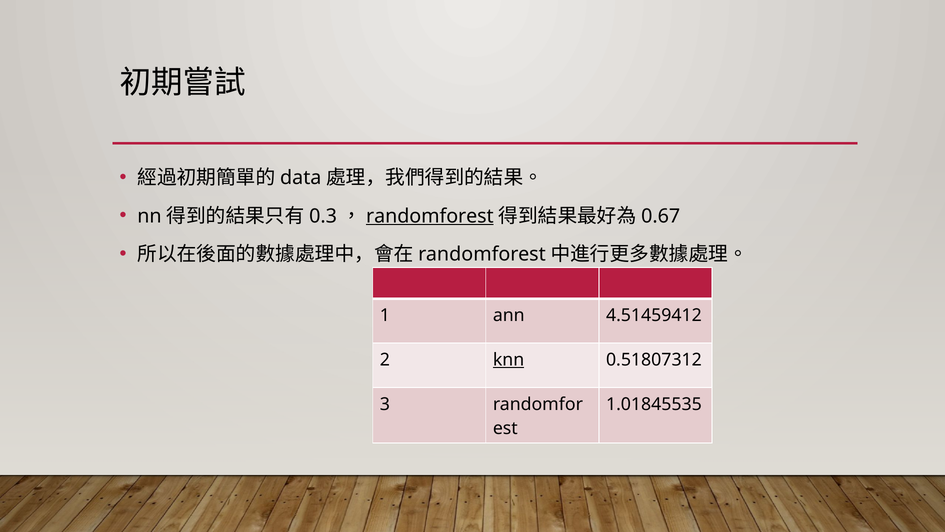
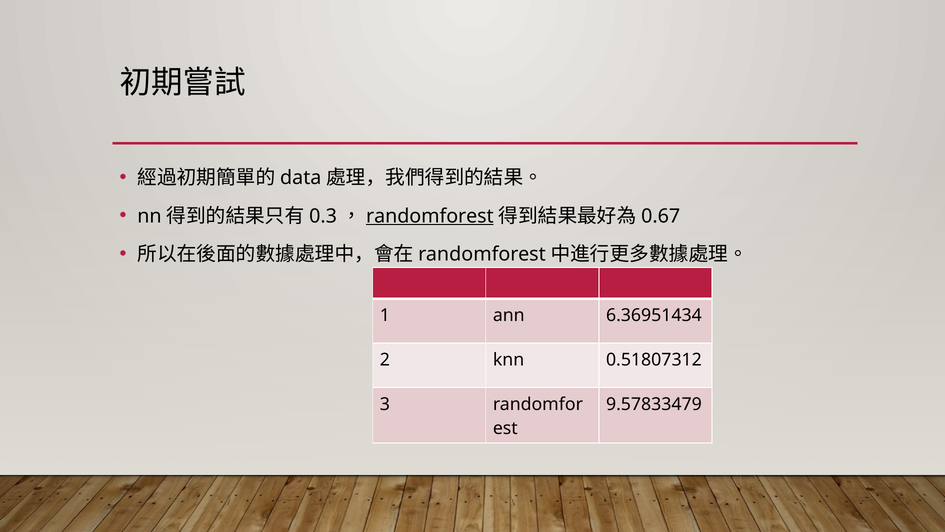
4.51459412: 4.51459412 -> 6.36951434
knn underline: present -> none
1.01845535: 1.01845535 -> 9.57833479
